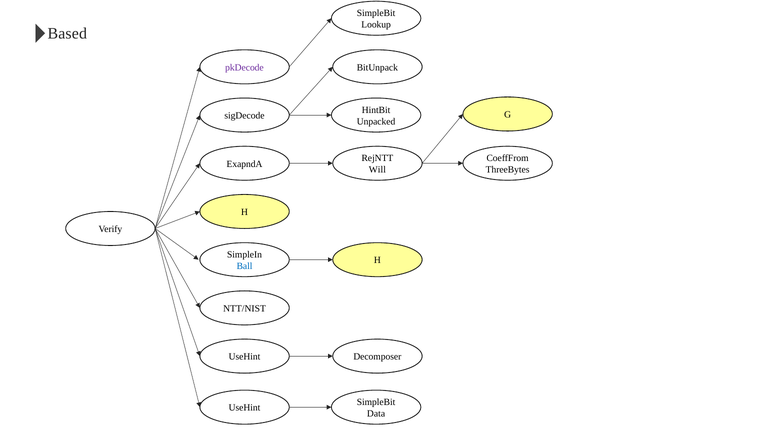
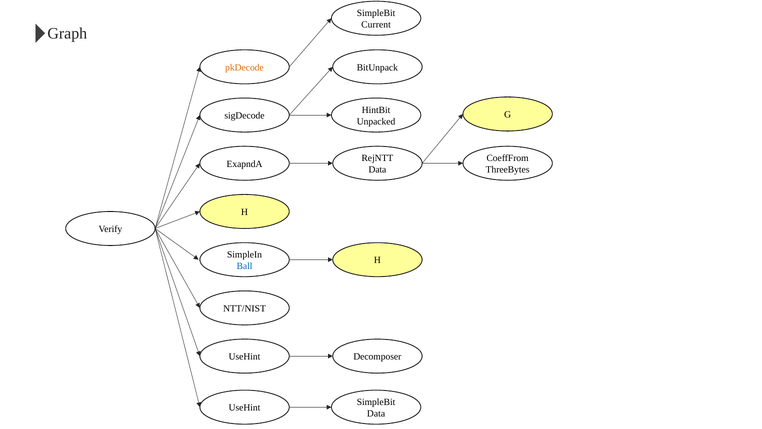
Lookup: Lookup -> Current
Based: Based -> Graph
pkDecode colour: purple -> orange
Will at (377, 169): Will -> Data
